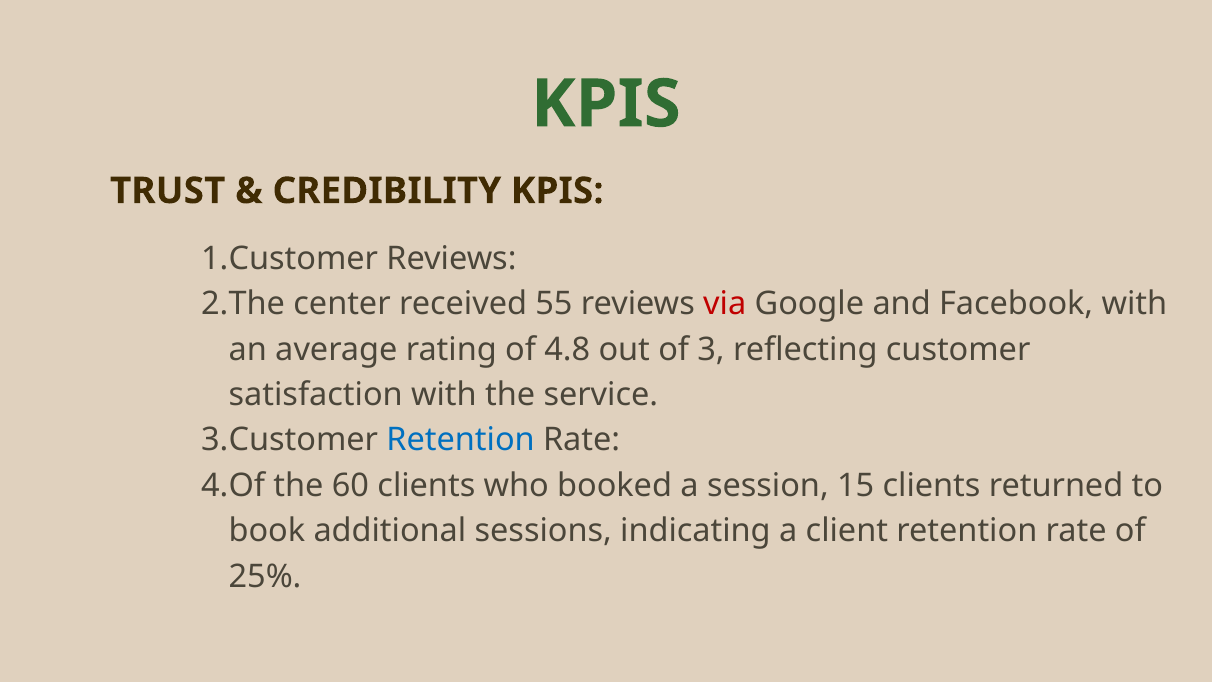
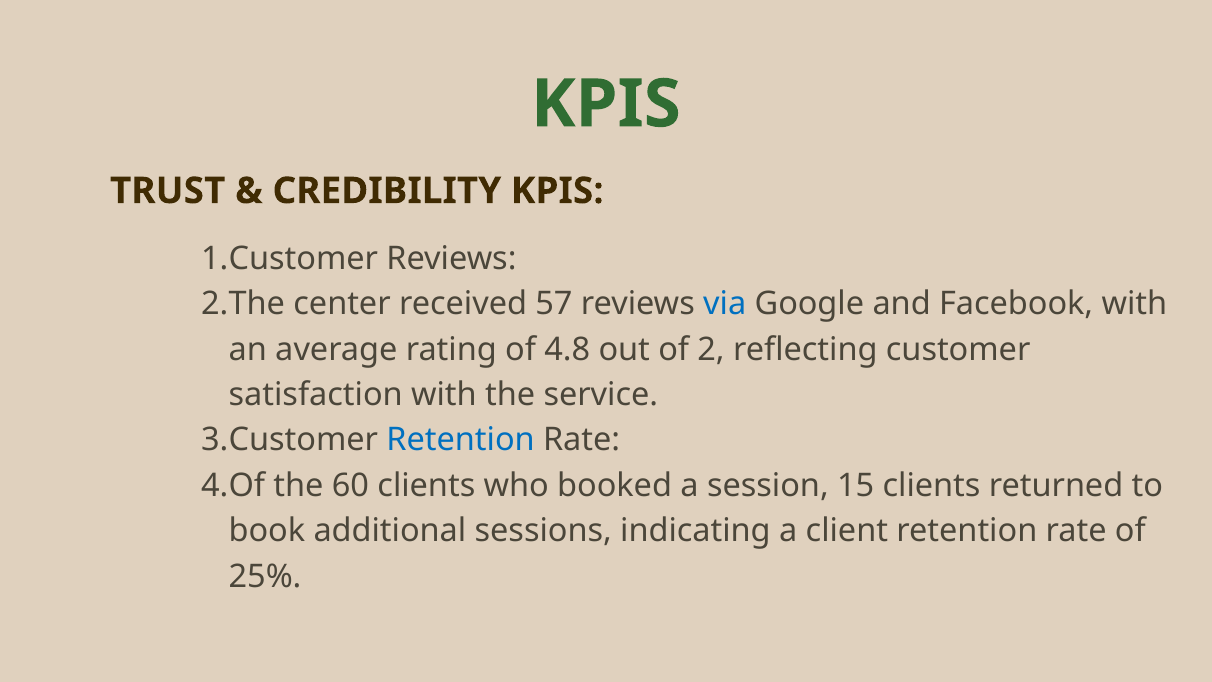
55: 55 -> 57
via colour: red -> blue
3: 3 -> 2
